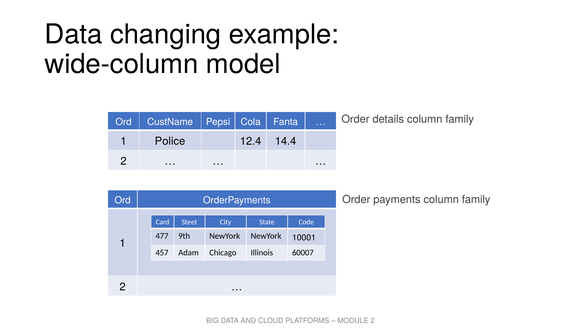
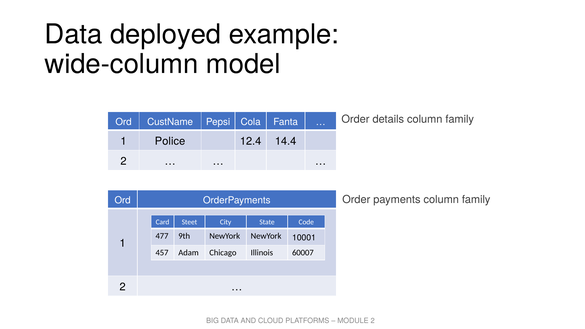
changing: changing -> deployed
